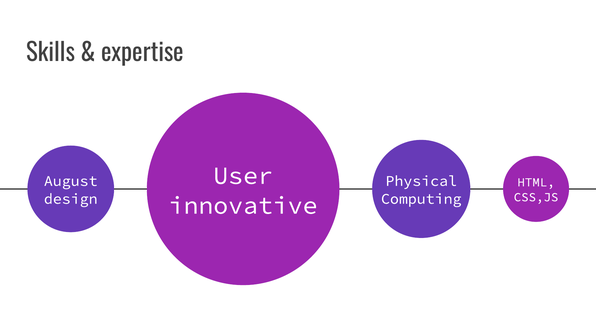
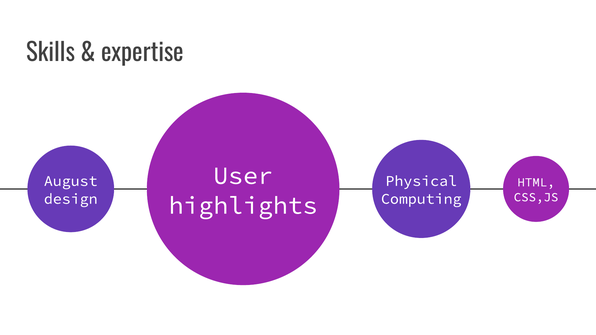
innovative: innovative -> highlights
